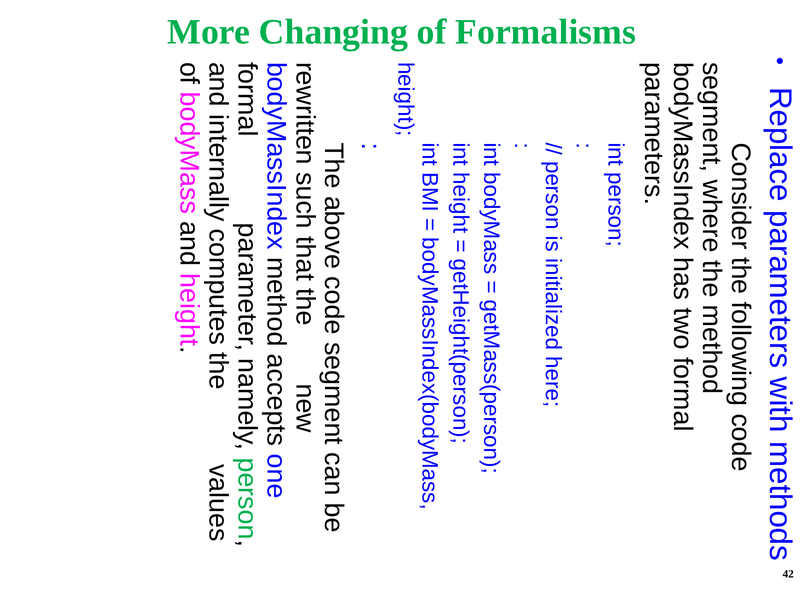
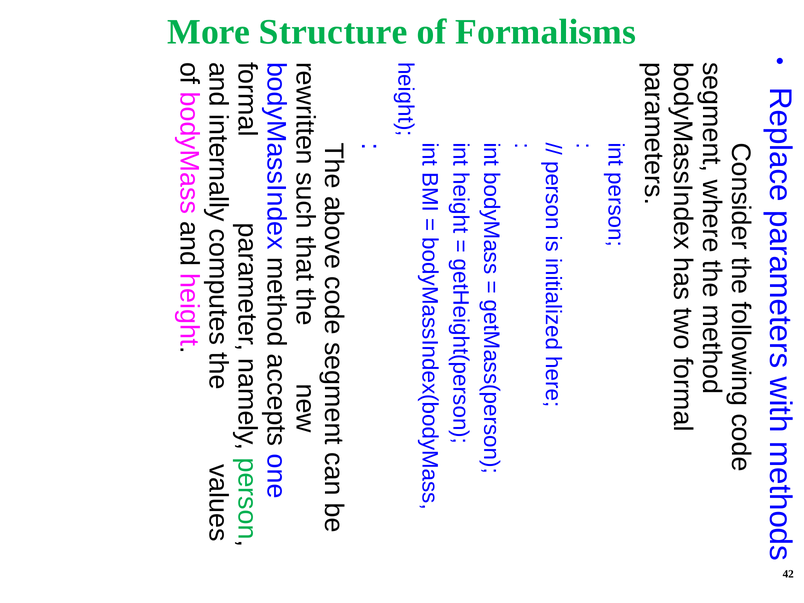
Changing: Changing -> Structure
